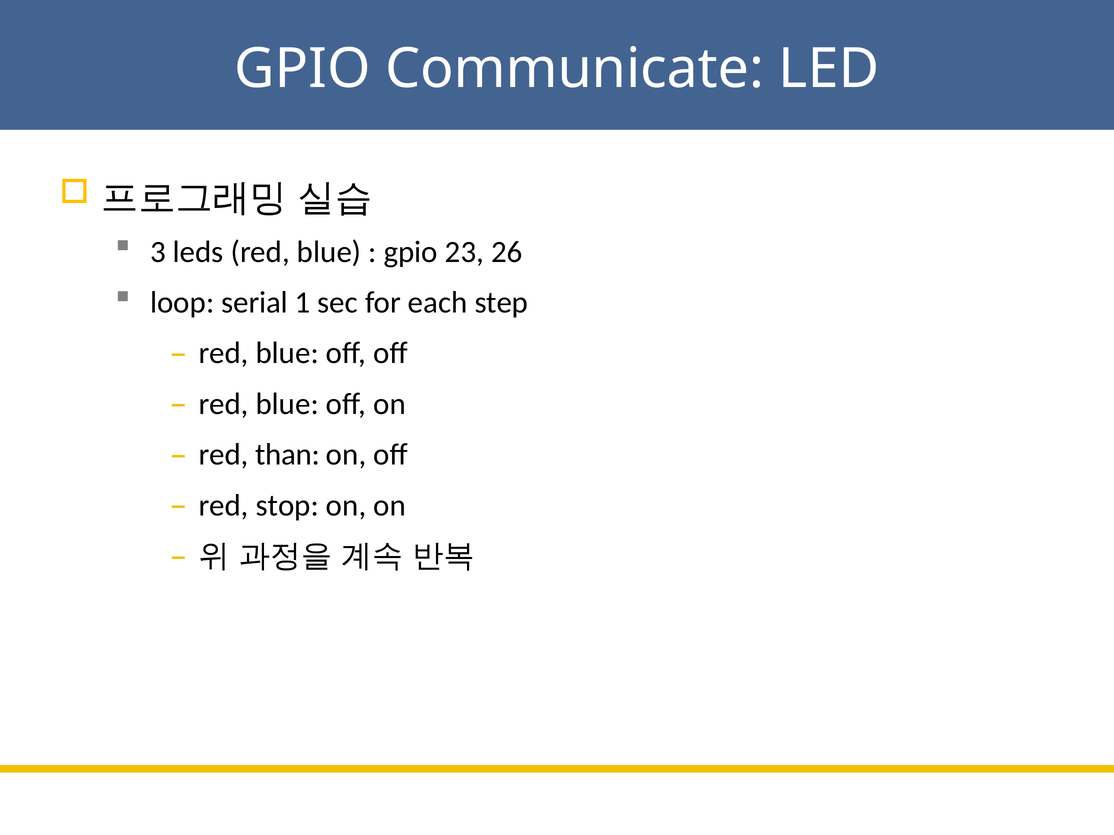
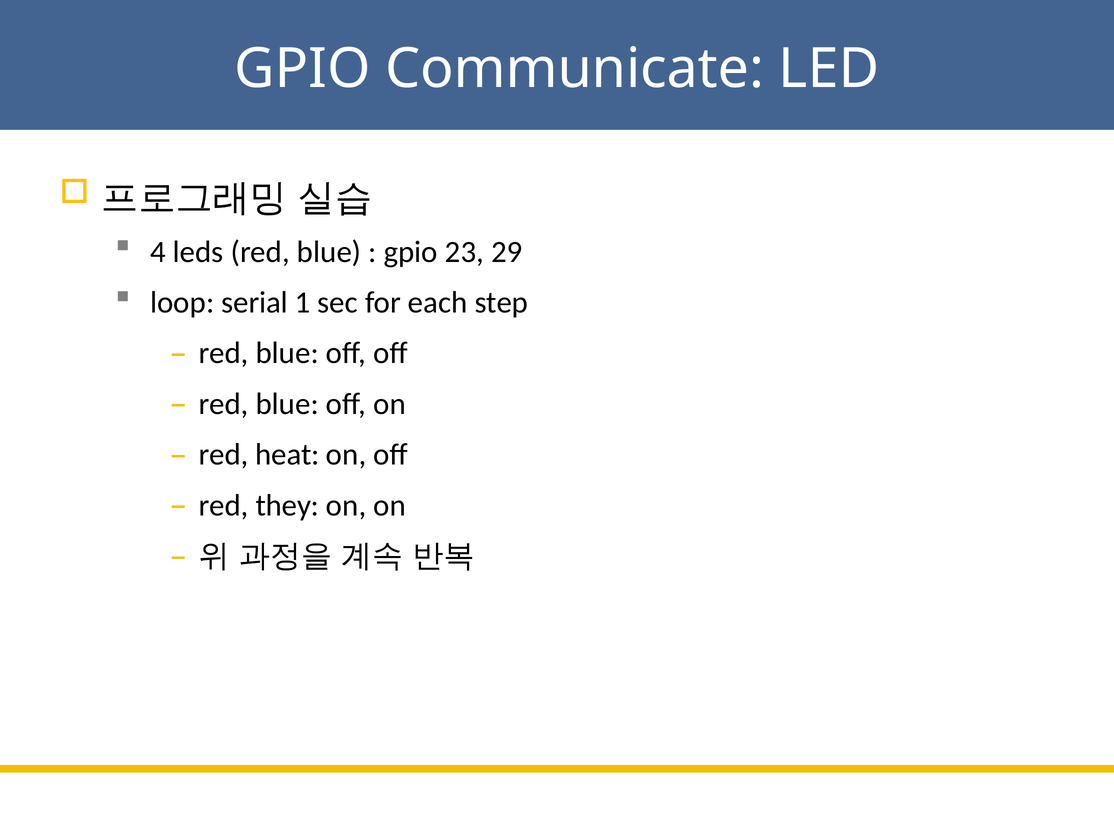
3: 3 -> 4
26: 26 -> 29
than: than -> heat
stop: stop -> they
